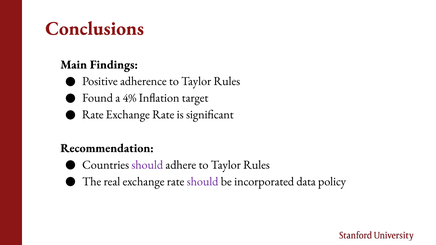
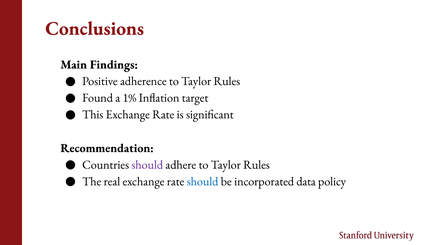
4%: 4% -> 1%
Rate at (93, 115): Rate -> This
should at (203, 182) colour: purple -> blue
